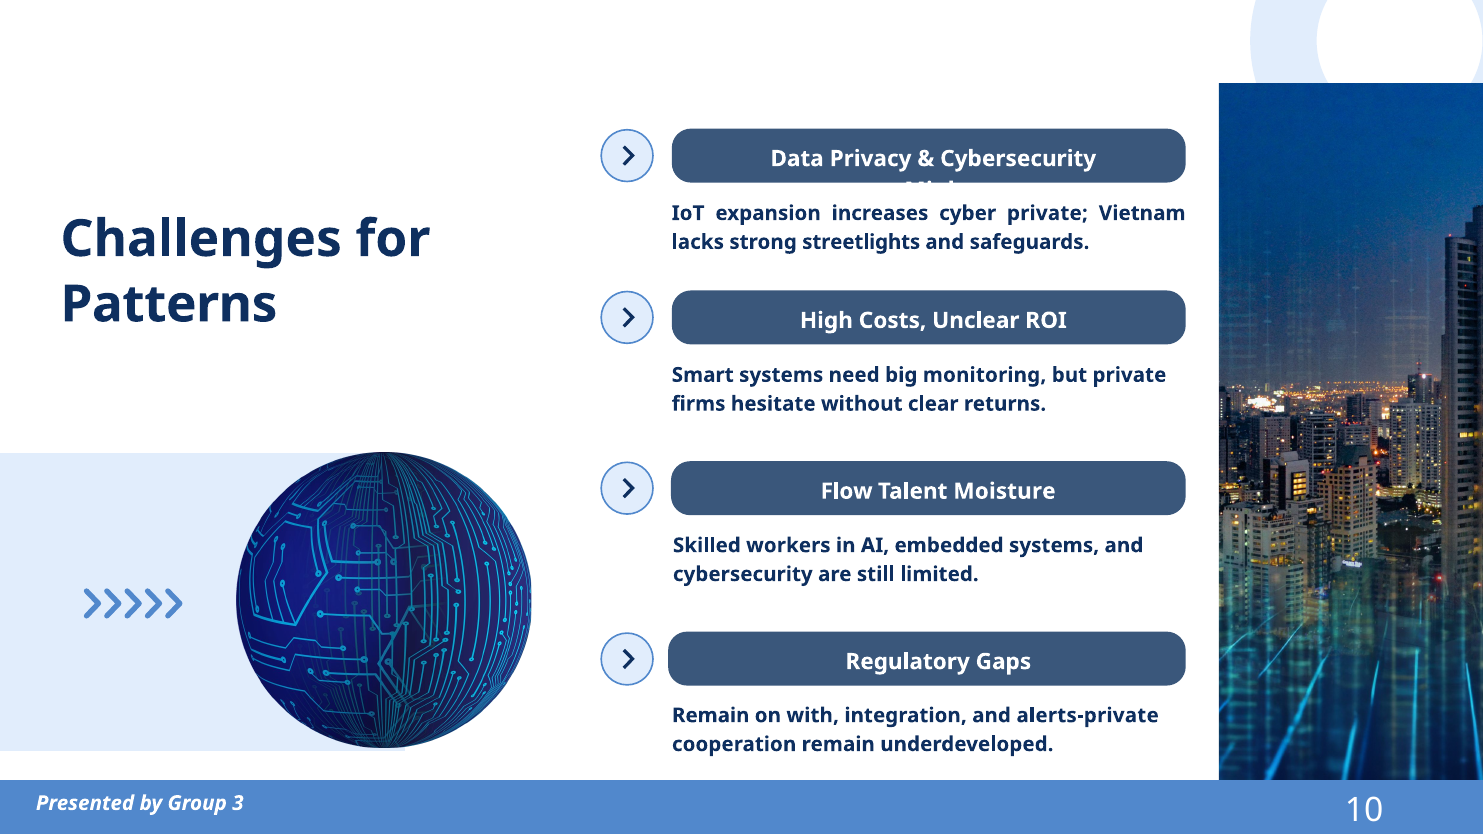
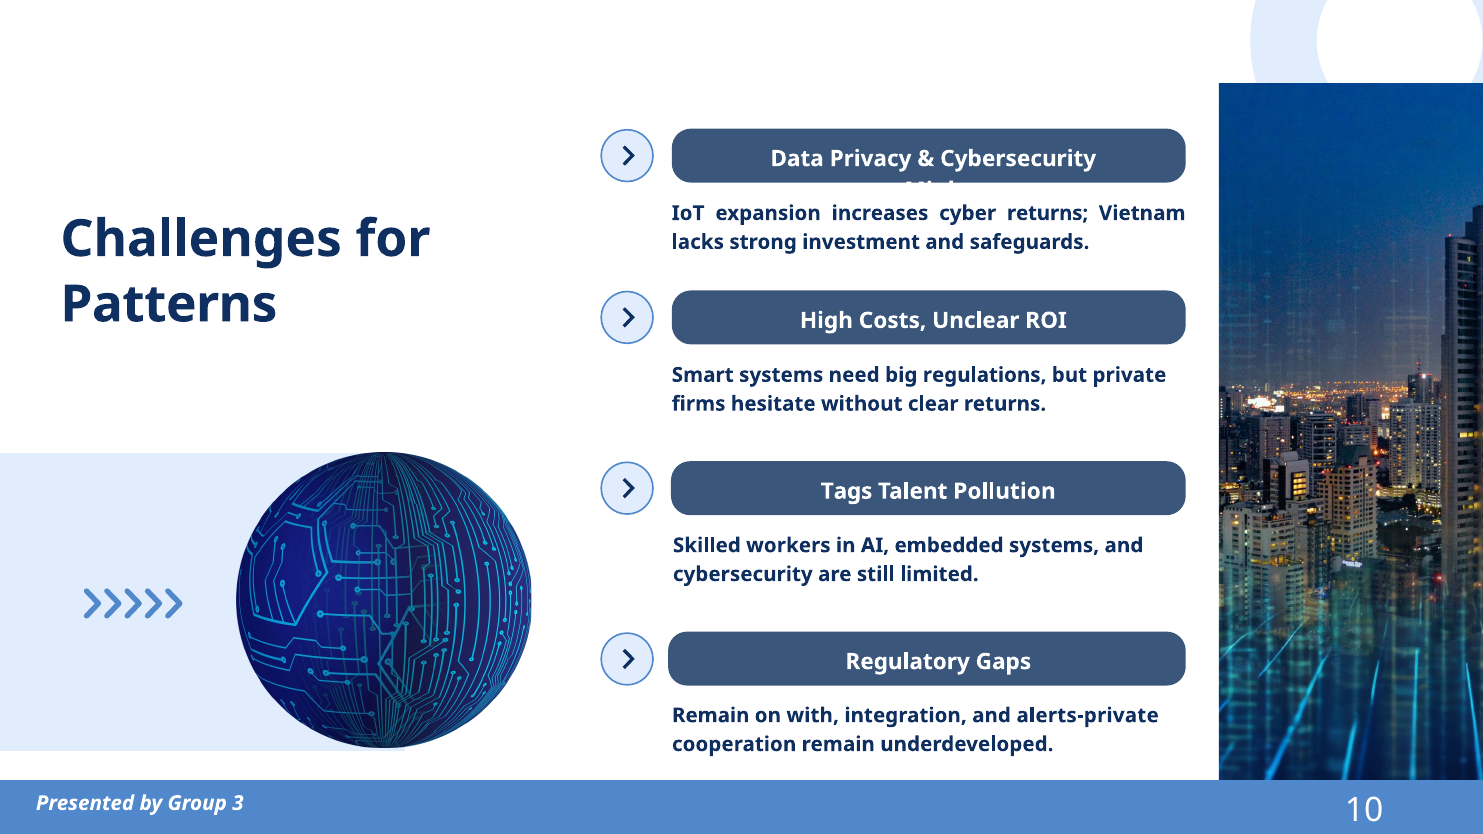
cyber private: private -> returns
streetlights: streetlights -> investment
monitoring: monitoring -> regulations
Flow: Flow -> Tags
Moisture: Moisture -> Pollution
